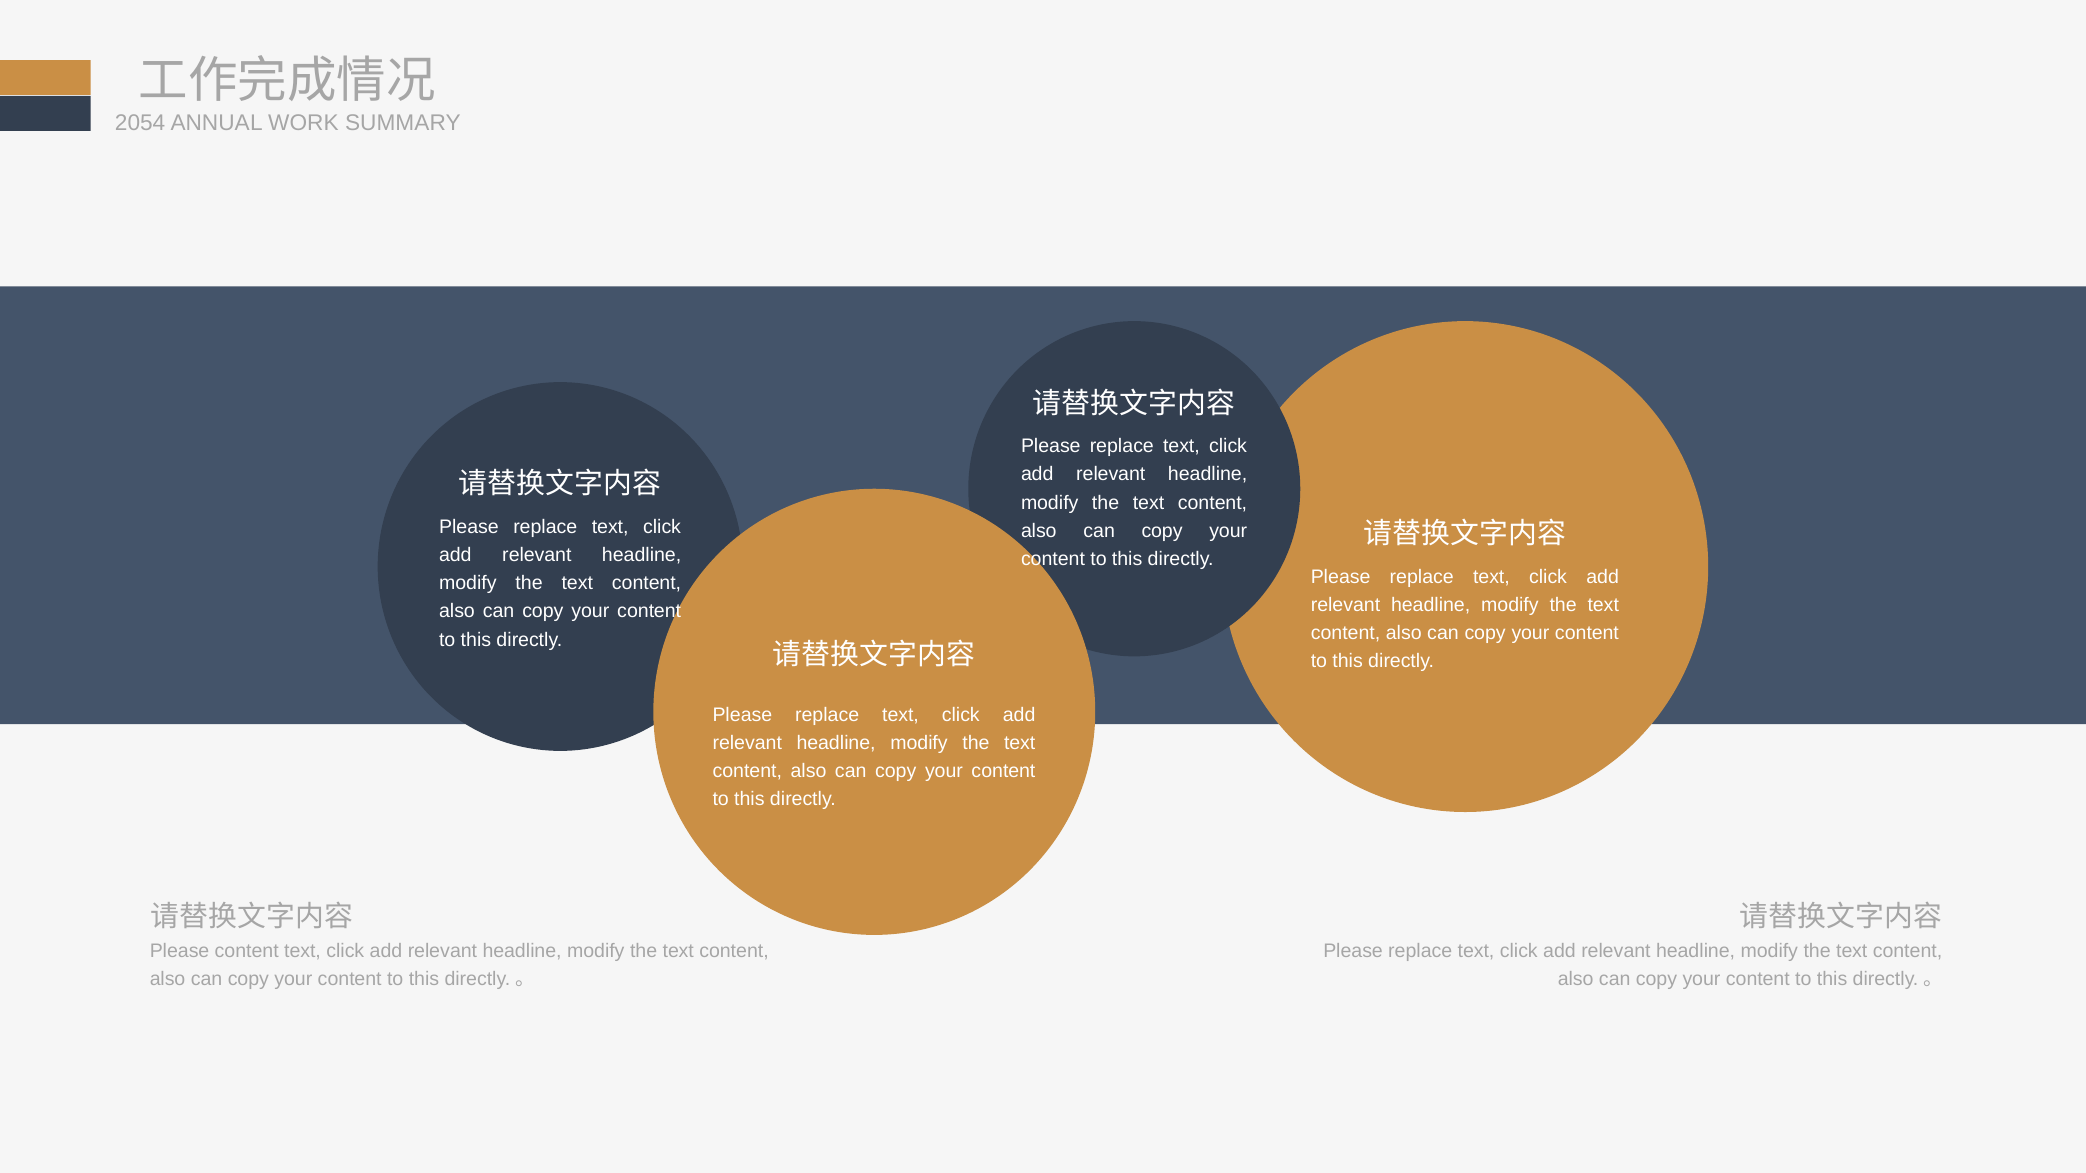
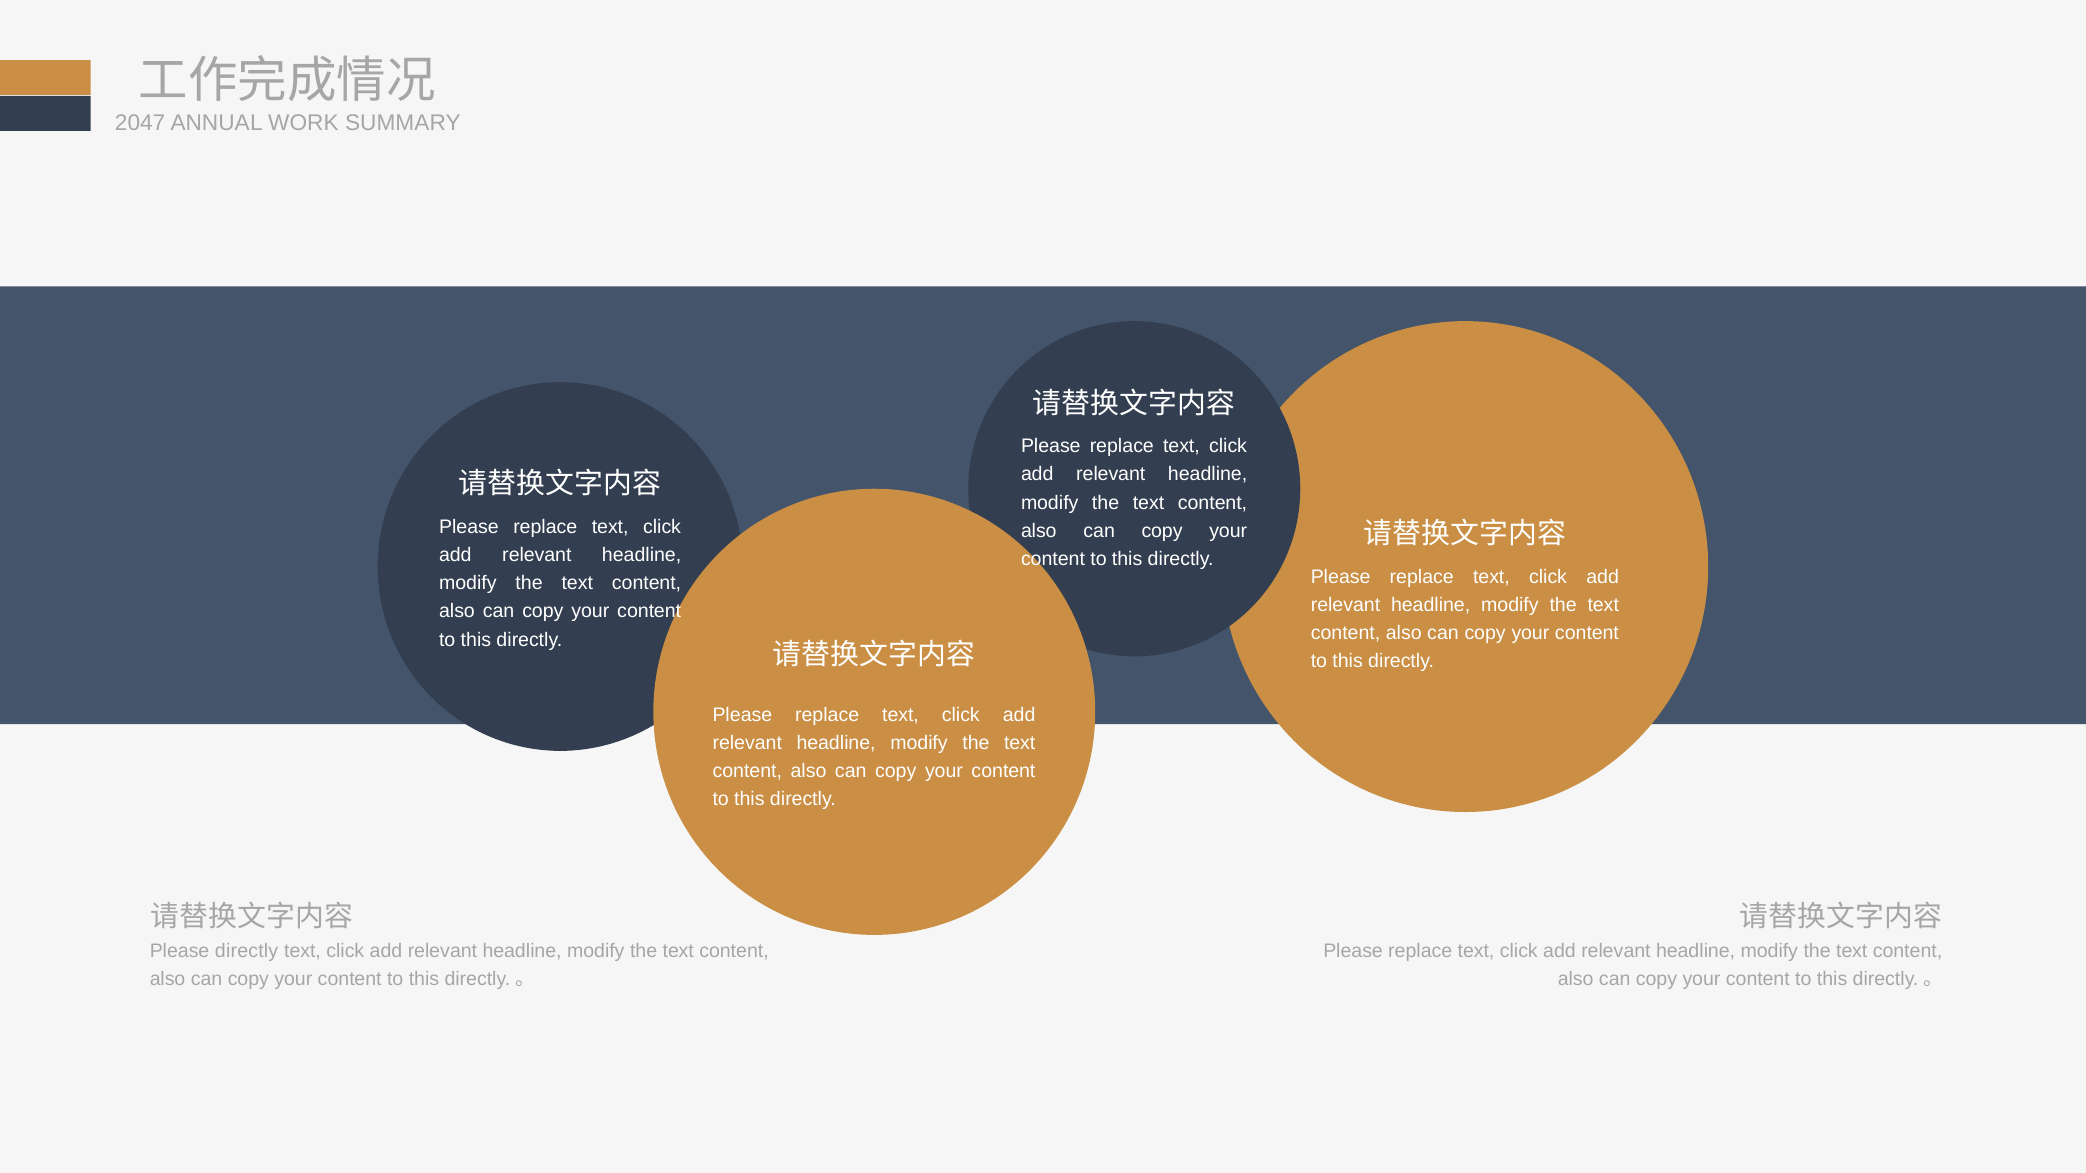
2054: 2054 -> 2047
Please content: content -> directly
